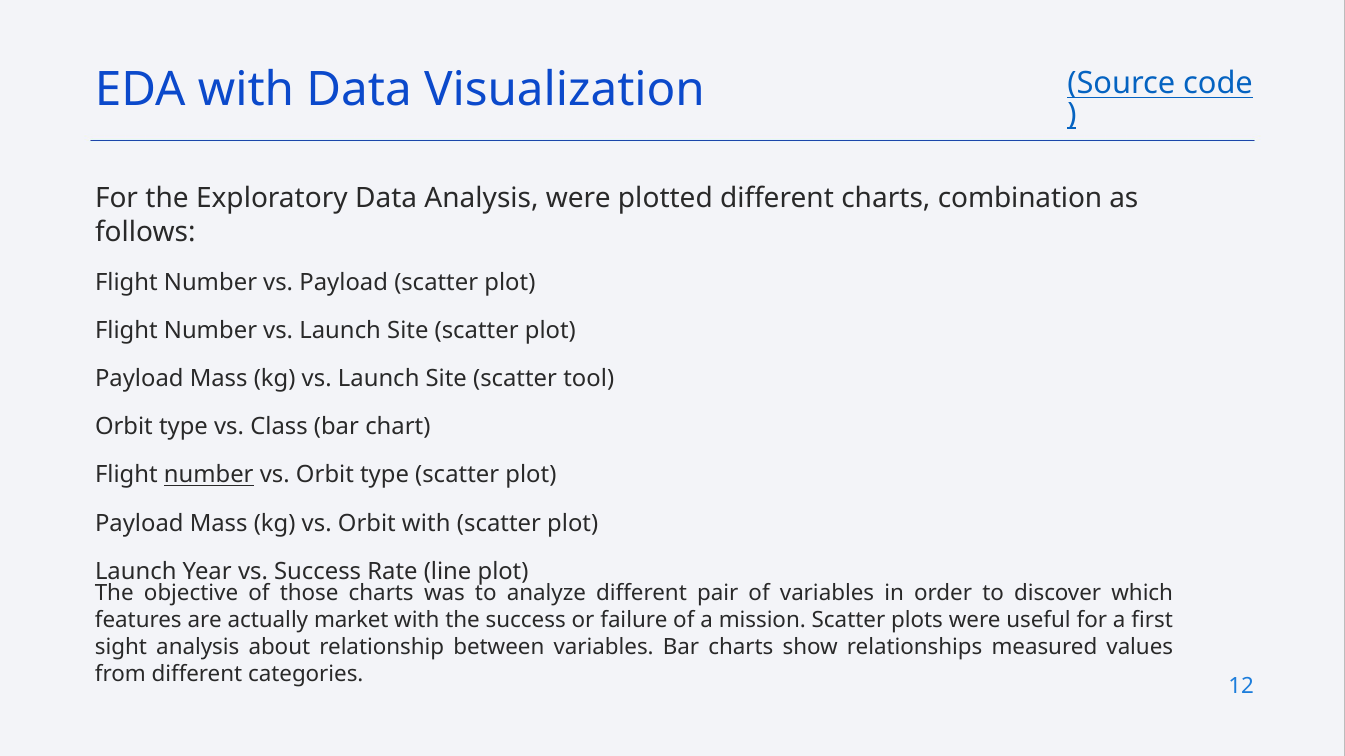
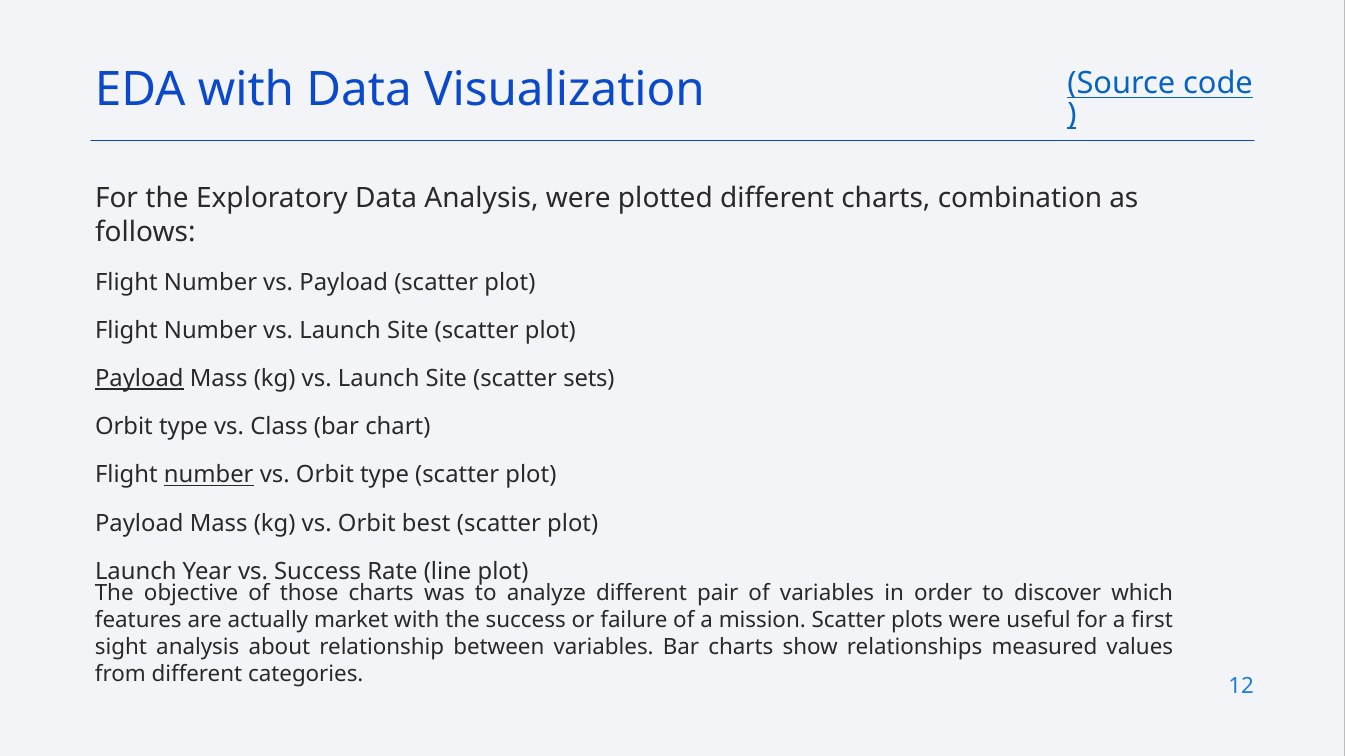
Payload at (139, 379) underline: none -> present
tool: tool -> sets
Orbit with: with -> best
